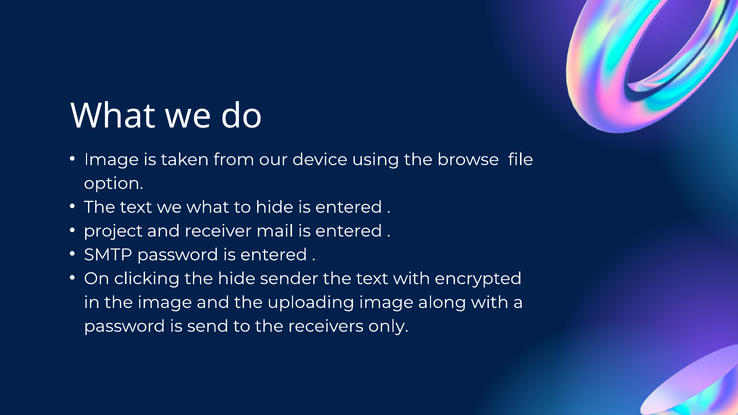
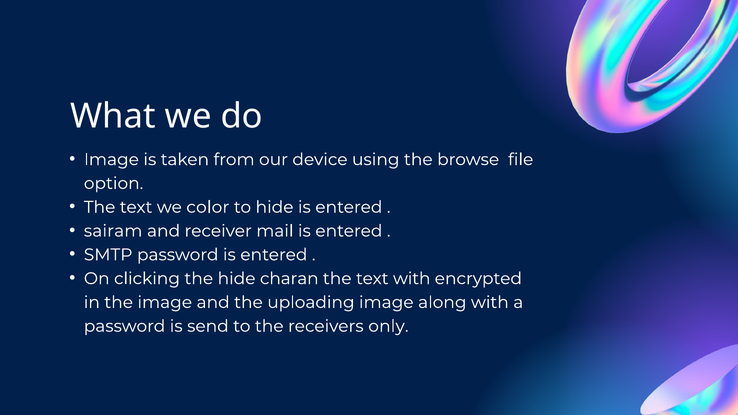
we what: what -> color
project: project -> sairam
sender: sender -> charan
